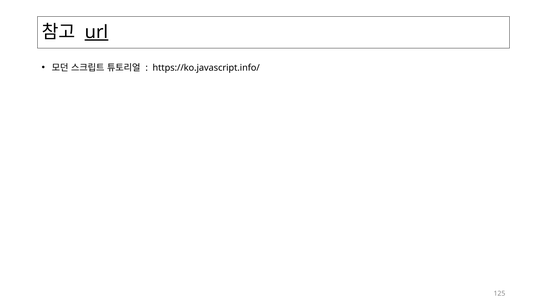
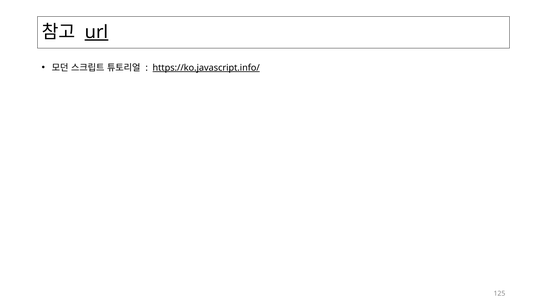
https://ko.javascript.info/ underline: none -> present
